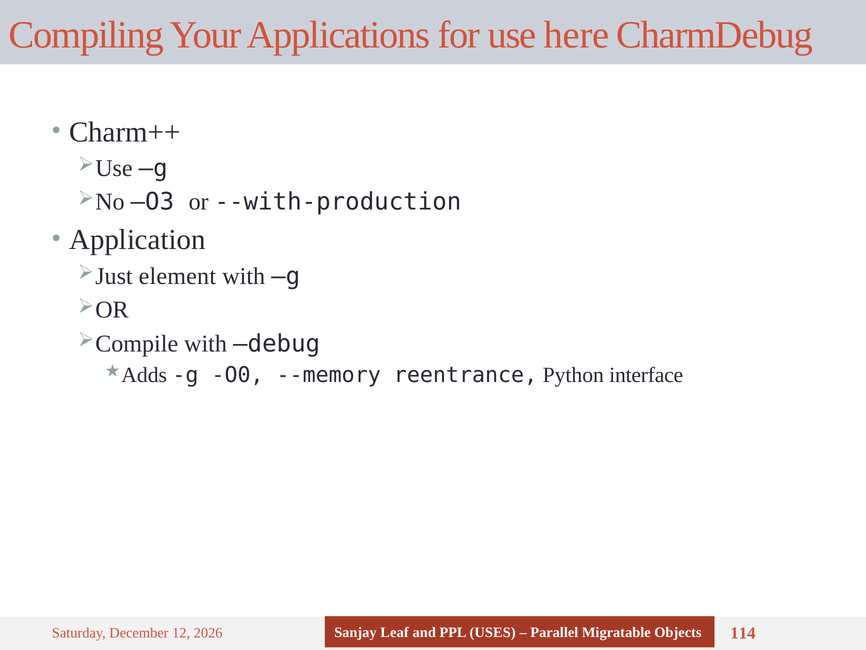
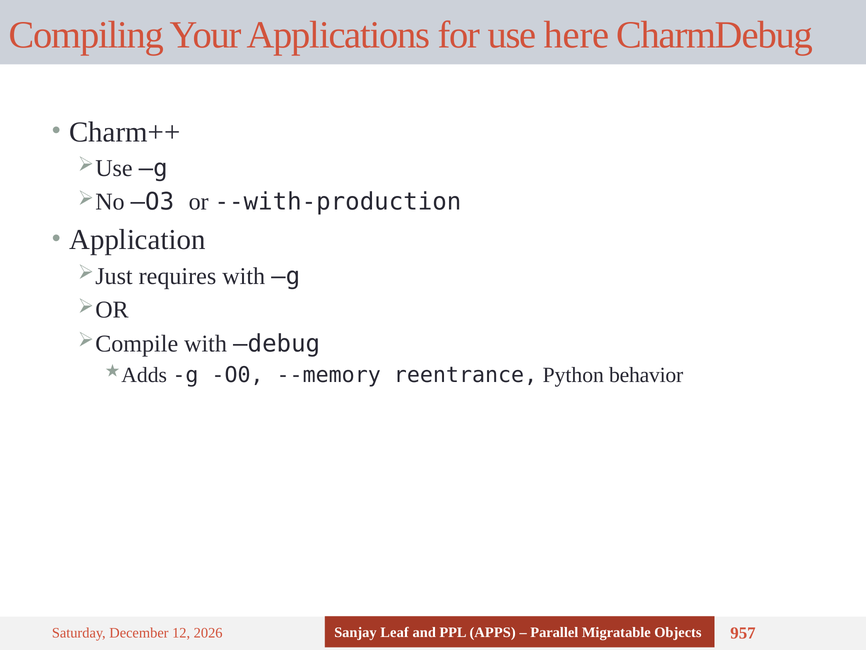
element: element -> requires
interface: interface -> behavior
USES: USES -> APPS
114: 114 -> 957
